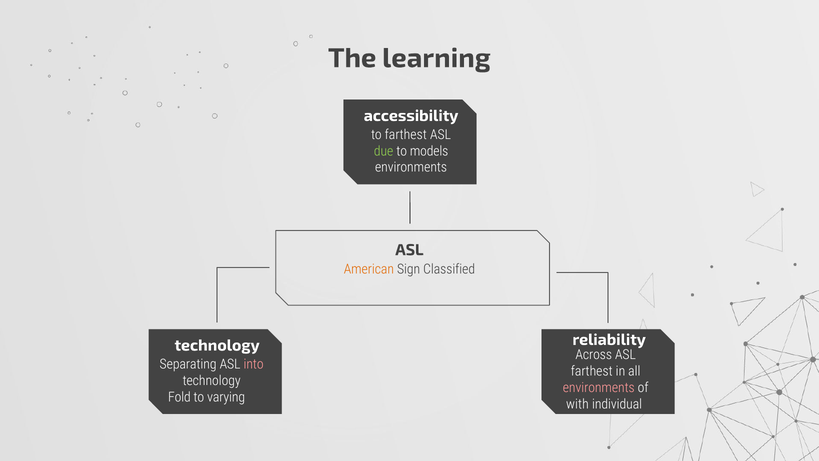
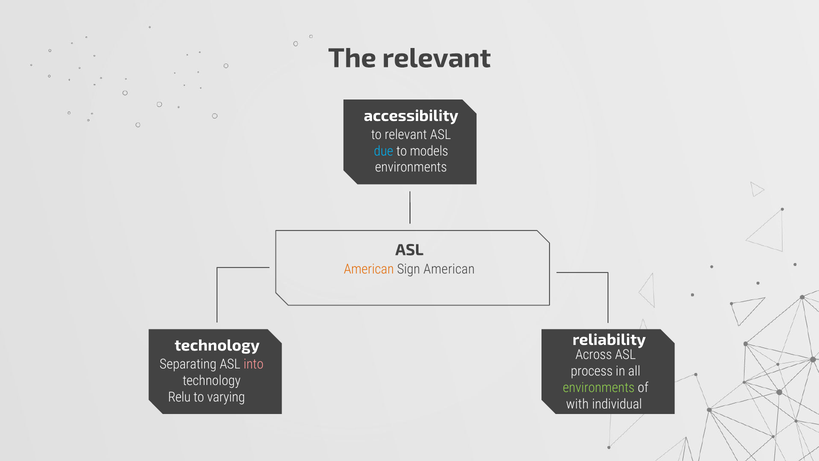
The learning: learning -> relevant
to farthest: farthest -> relevant
due colour: light green -> light blue
Sign Classified: Classified -> American
farthest at (592, 371): farthest -> process
environments at (599, 388) colour: pink -> light green
Fold: Fold -> Relu
